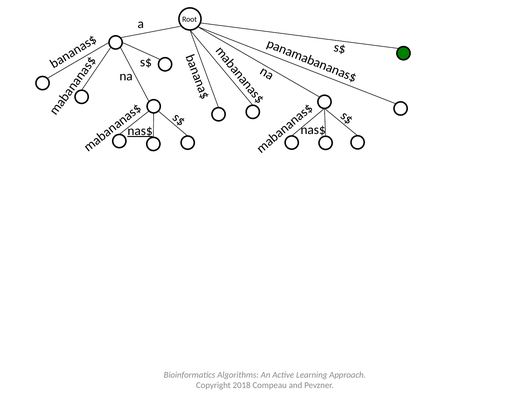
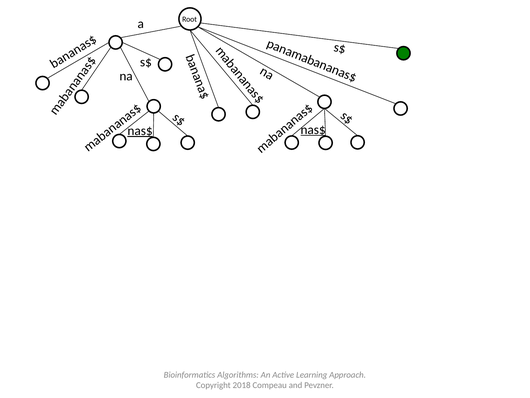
nas$ at (313, 129) underline: none -> present
